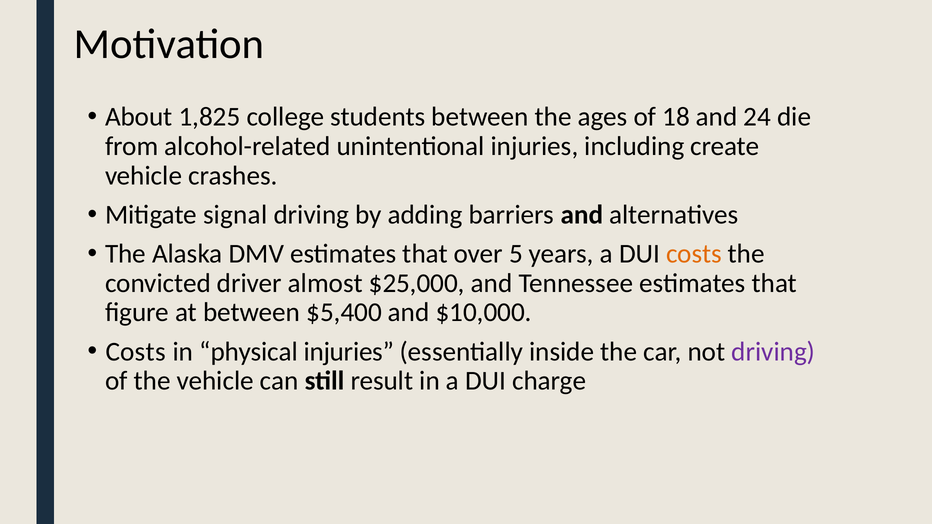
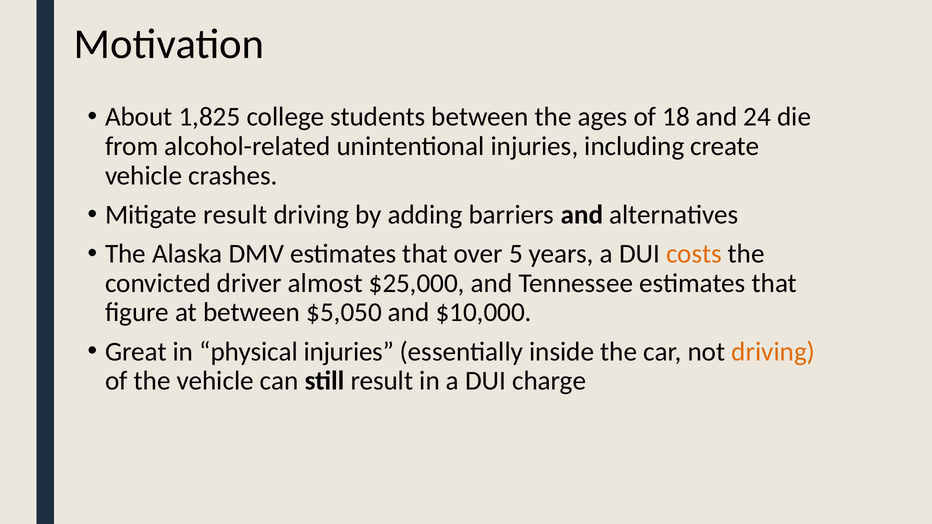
Mitigate signal: signal -> result
$5,400: $5,400 -> $5,050
Costs at (136, 352): Costs -> Great
driving at (773, 352) colour: purple -> orange
